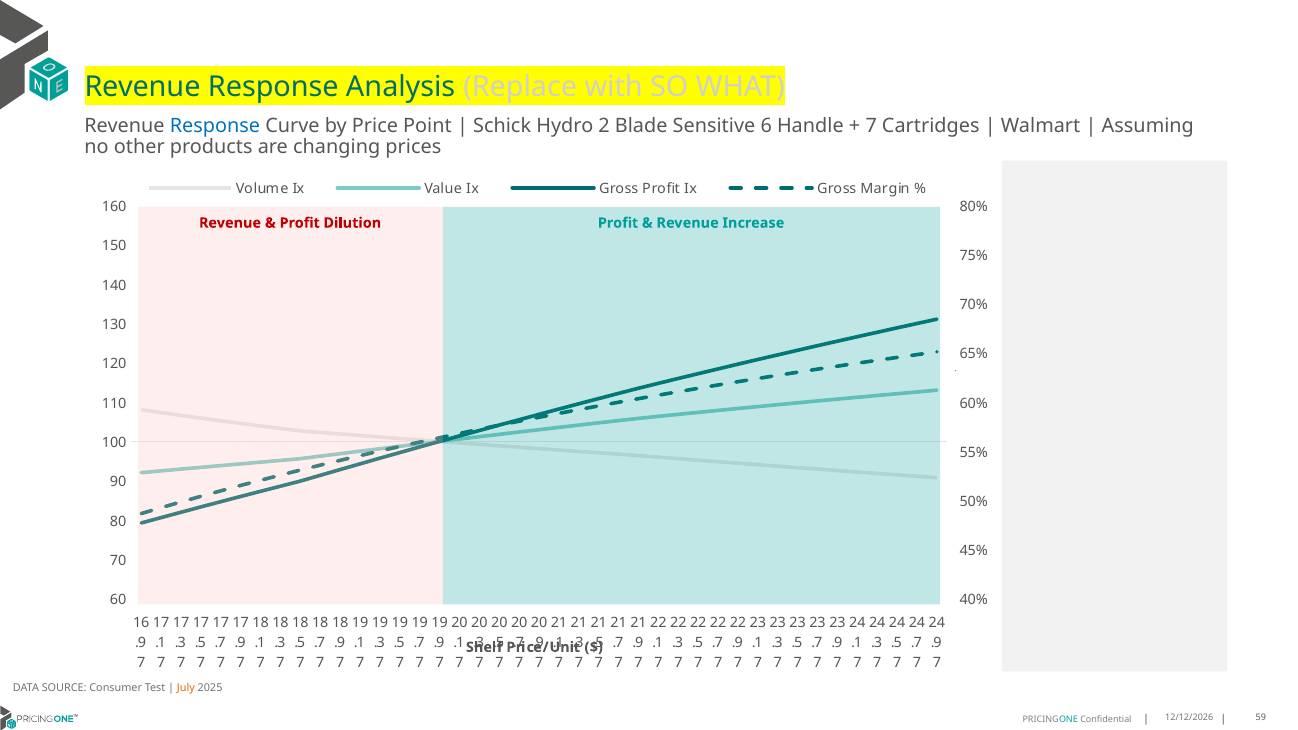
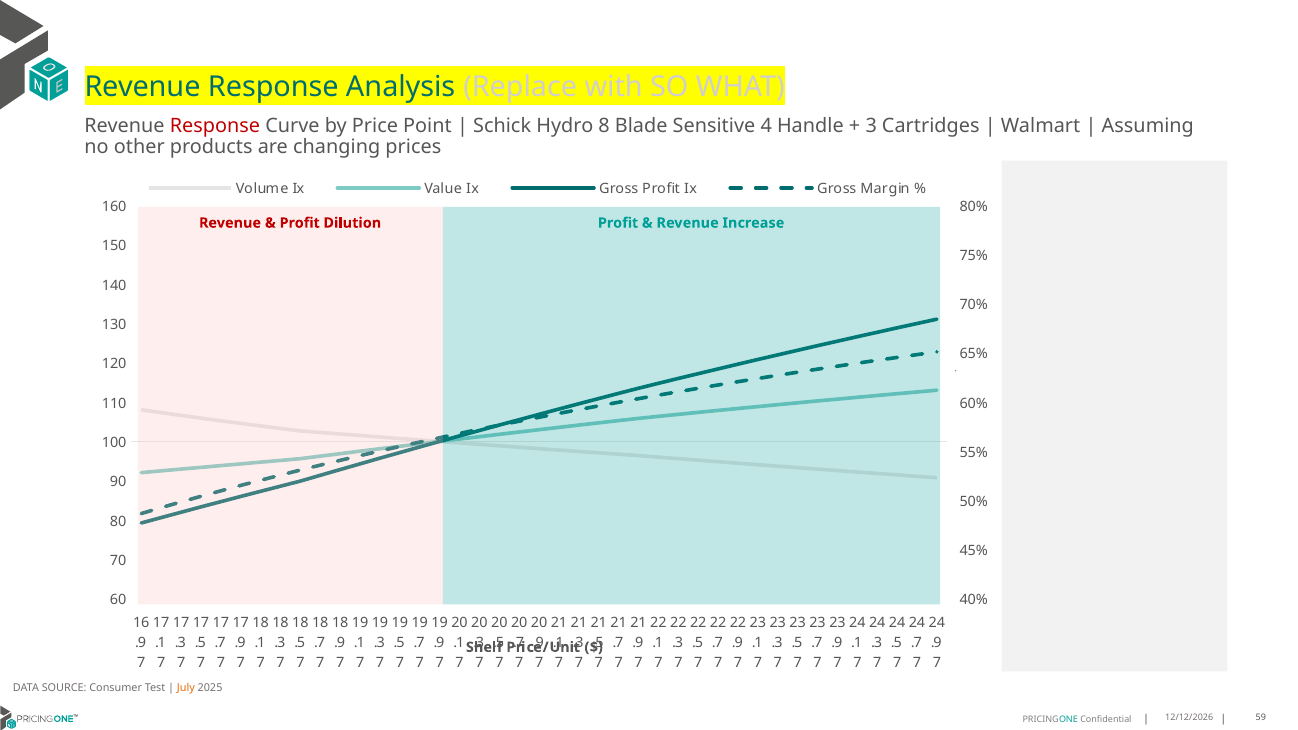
Response at (215, 126) colour: blue -> red
2: 2 -> 8
6: 6 -> 4
7 at (871, 126): 7 -> 3
